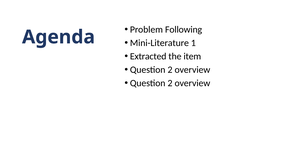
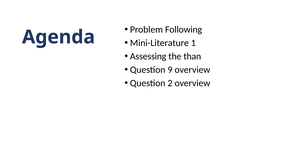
Extracted: Extracted -> Assessing
item: item -> than
2 at (170, 70): 2 -> 9
